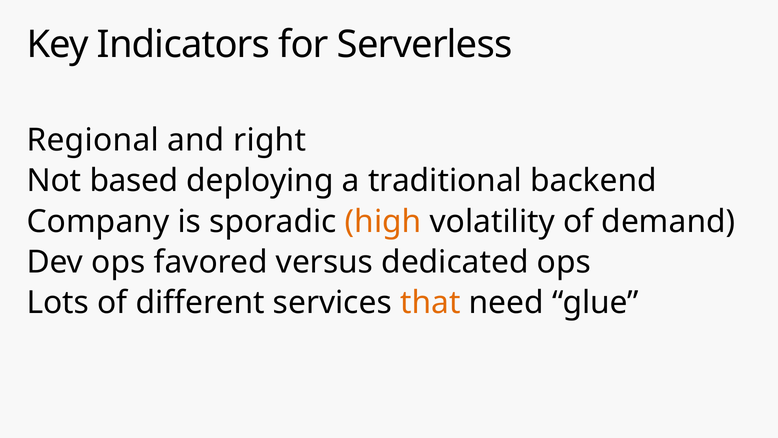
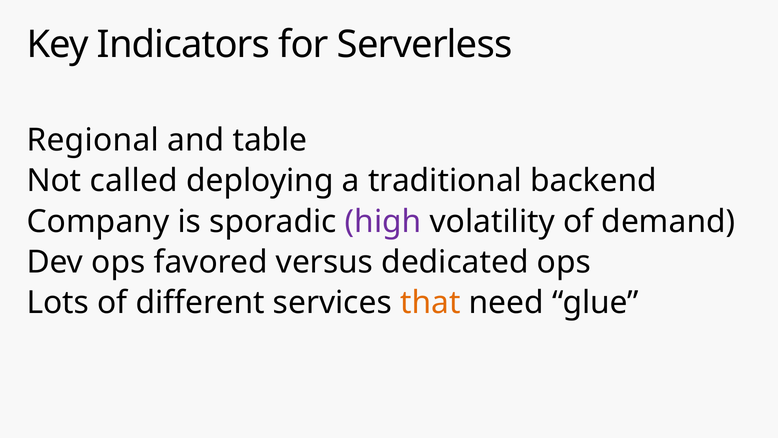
right: right -> table
based: based -> called
high colour: orange -> purple
